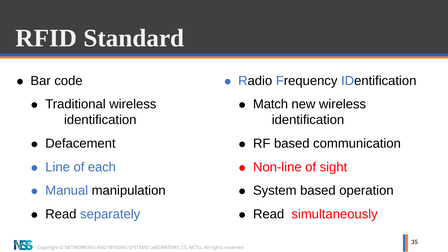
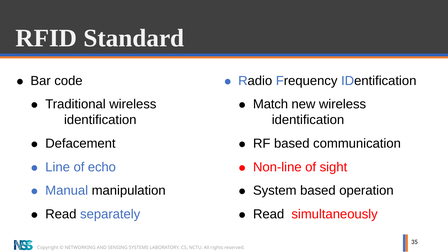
each: each -> echo
